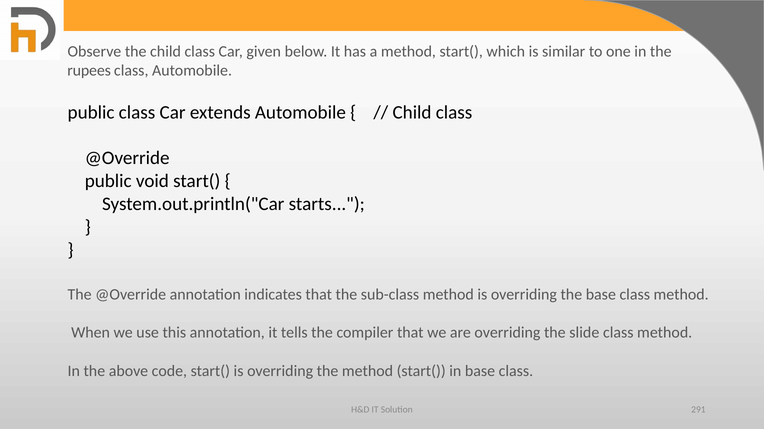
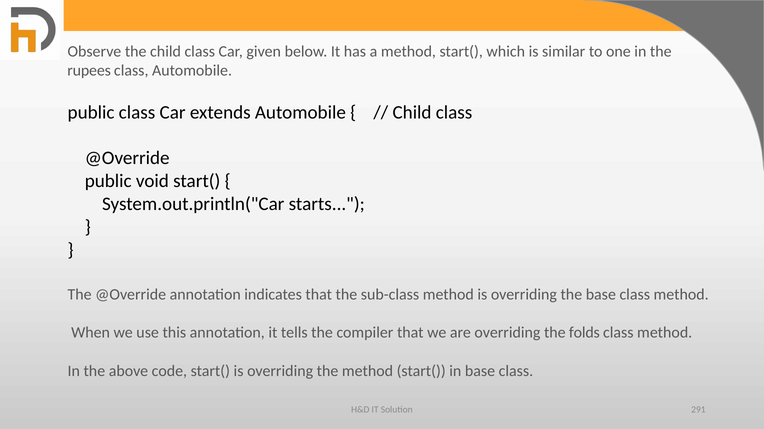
slide: slide -> folds
